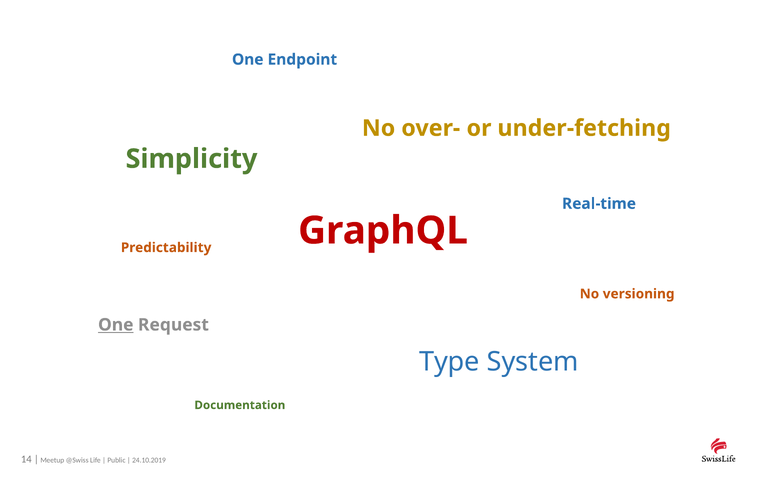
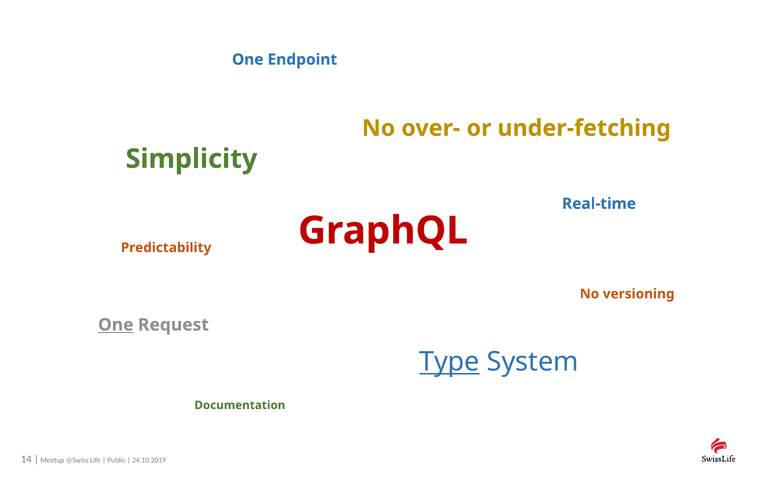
Type underline: none -> present
